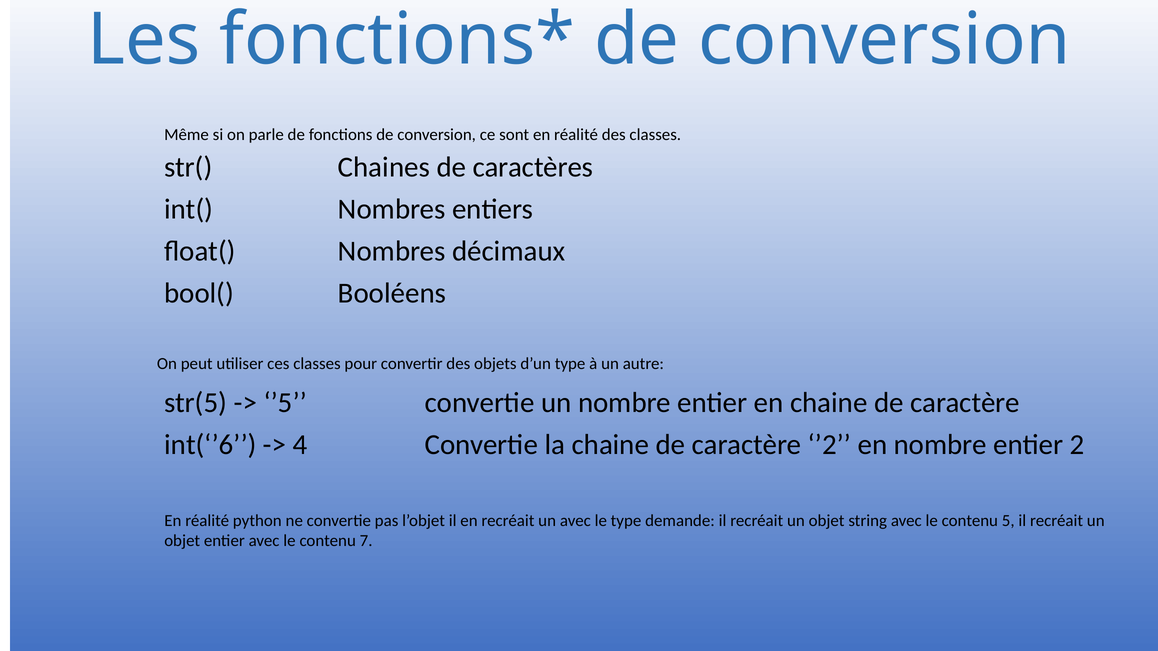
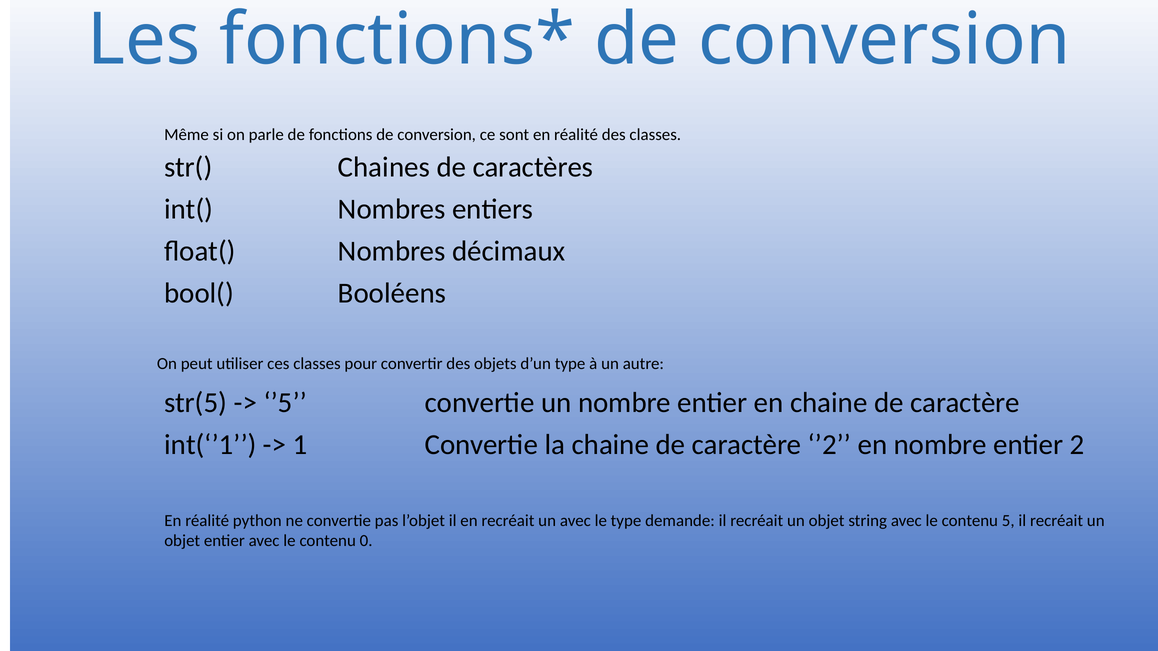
int(‘’6: int(‘’6 -> int(‘’1
4: 4 -> 1
7: 7 -> 0
